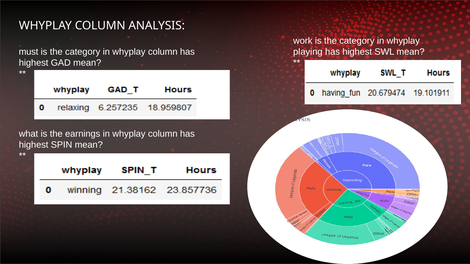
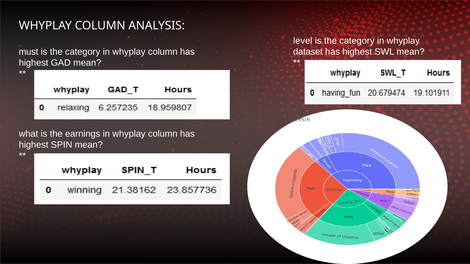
work: work -> level
playing: playing -> dataset
